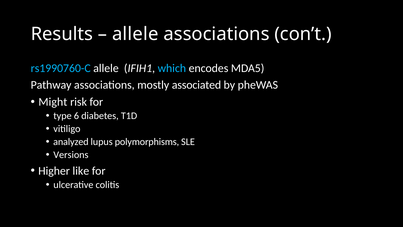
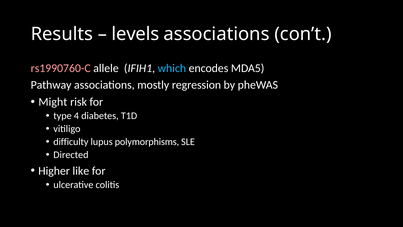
allele at (135, 34): allele -> levels
rs1990760-C colour: light blue -> pink
associated: associated -> regression
6: 6 -> 4
analyzed: analyzed -> difficulty
Versions: Versions -> Directed
